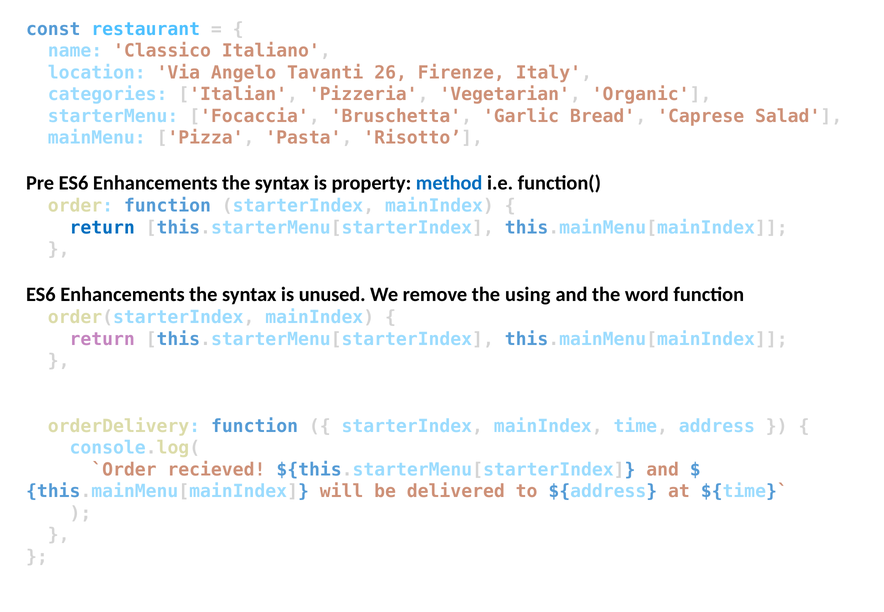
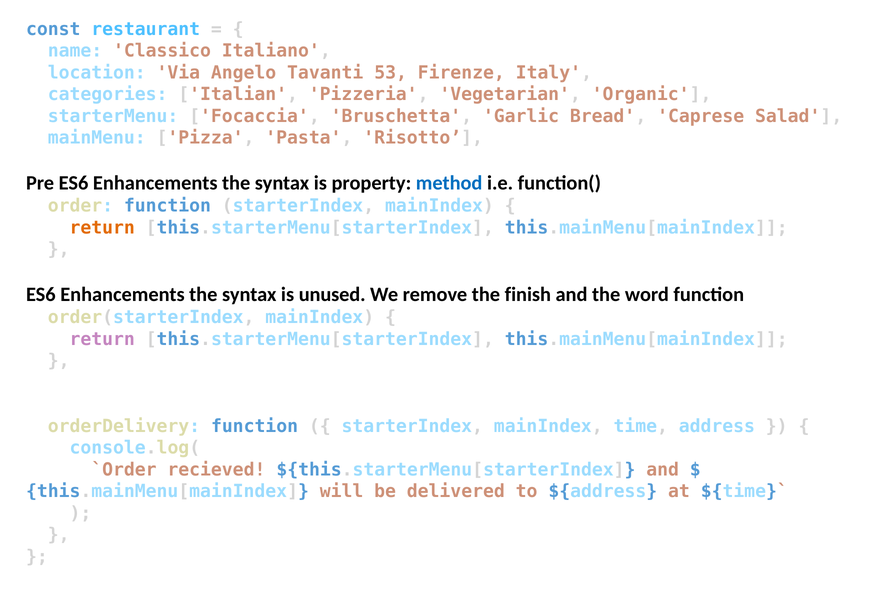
26: 26 -> 53
return at (102, 228) colour: blue -> orange
using: using -> finish
